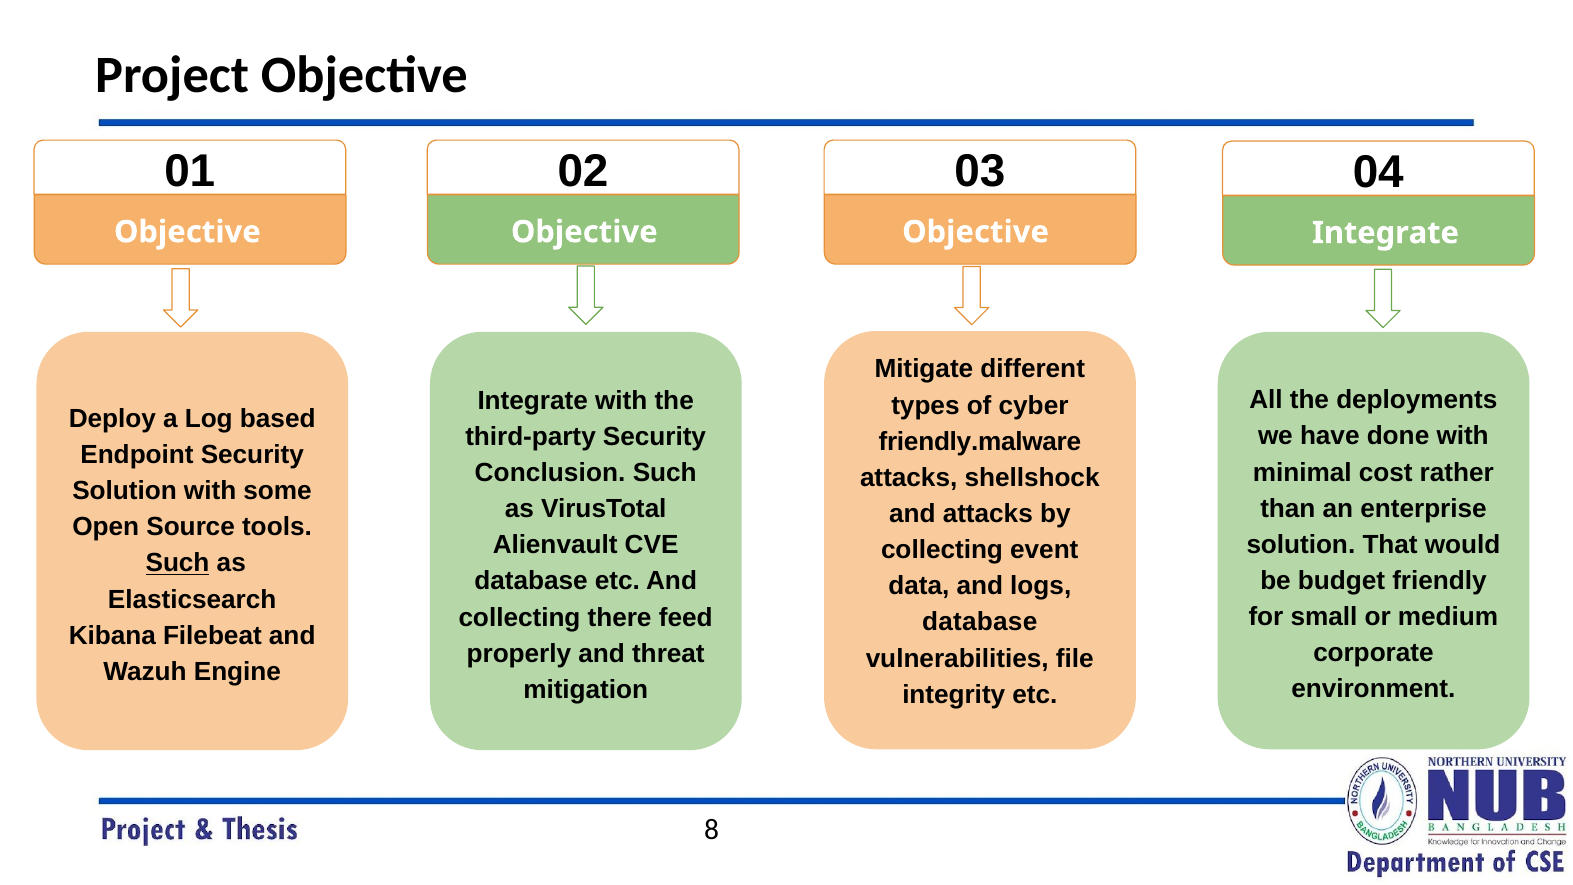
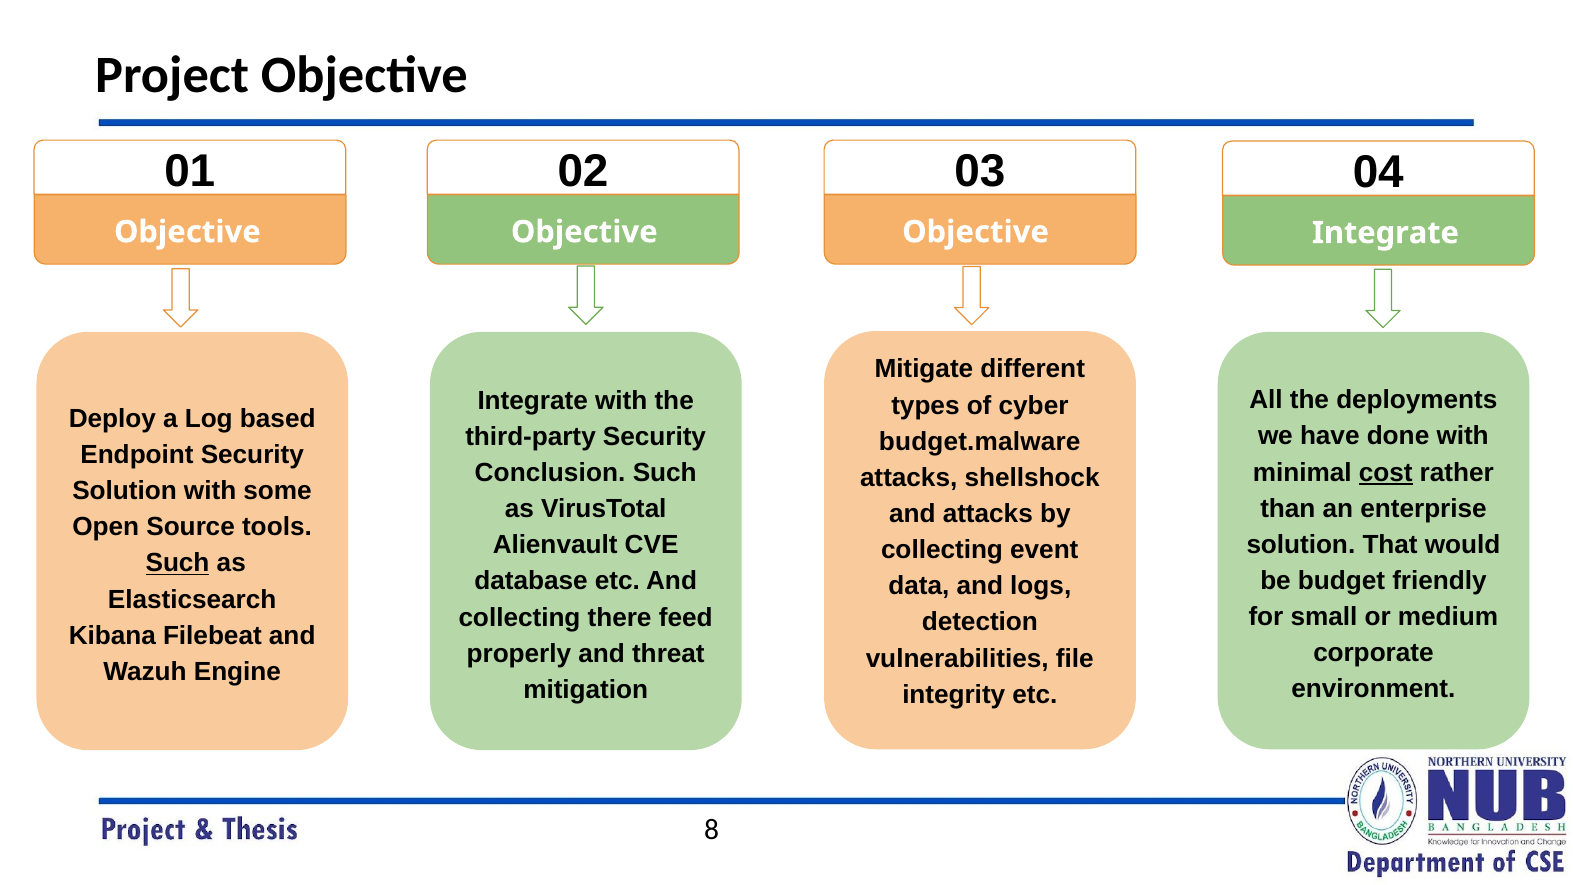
friendly.malware: friendly.malware -> budget.malware
cost underline: none -> present
database at (980, 622): database -> detection
